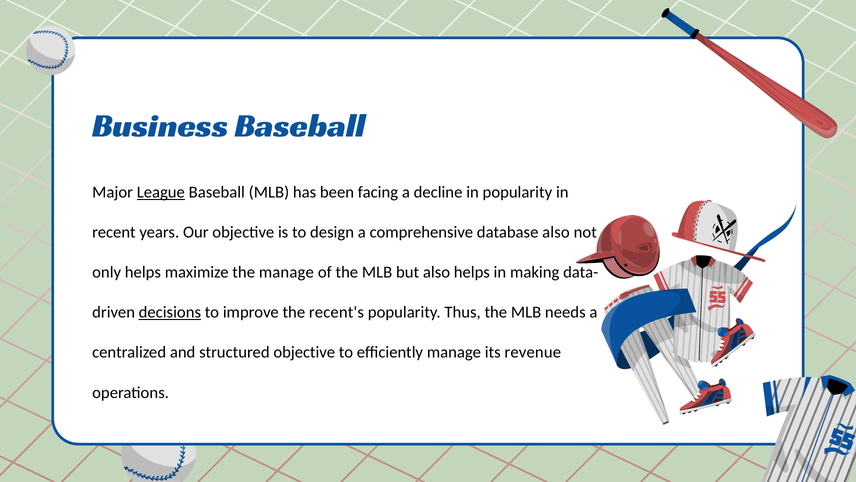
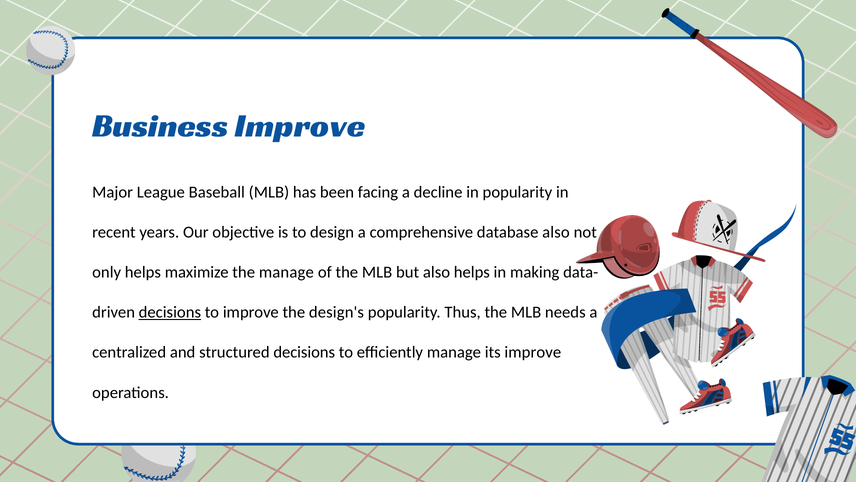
Business Baseball: Baseball -> Improve
League underline: present -> none
recent's: recent's -> design's
structured objective: objective -> decisions
its revenue: revenue -> improve
